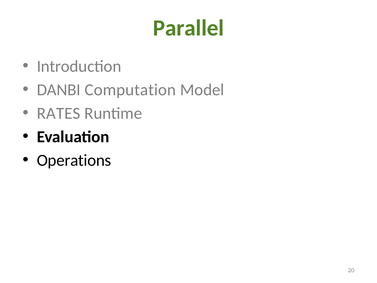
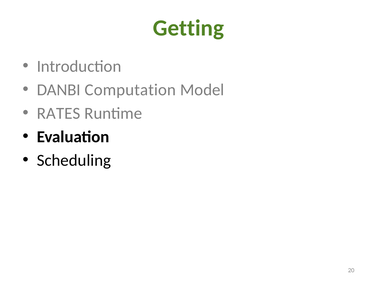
Parallel: Parallel -> Getting
Operations: Operations -> Scheduling
